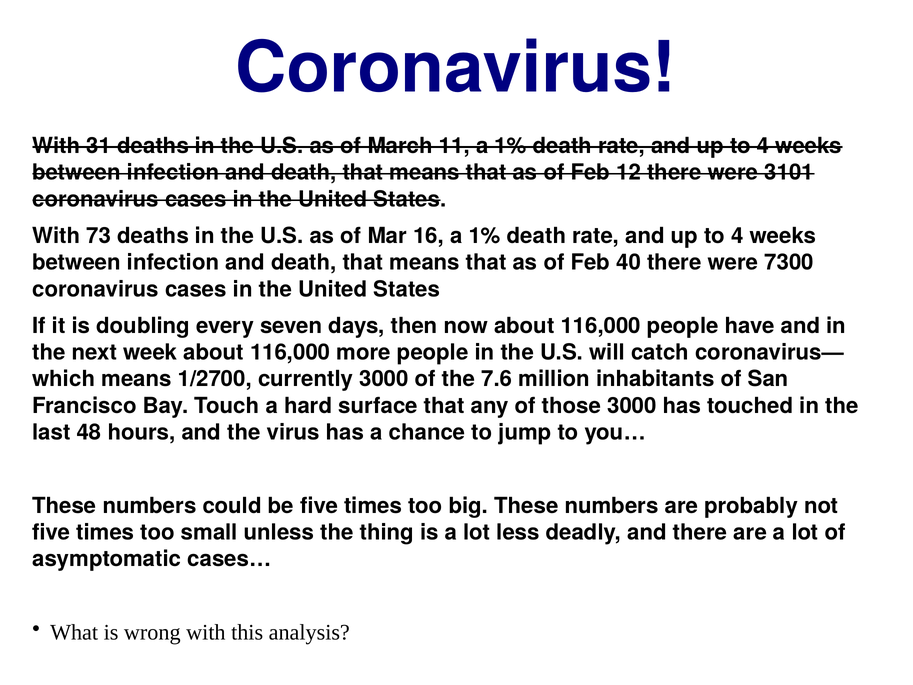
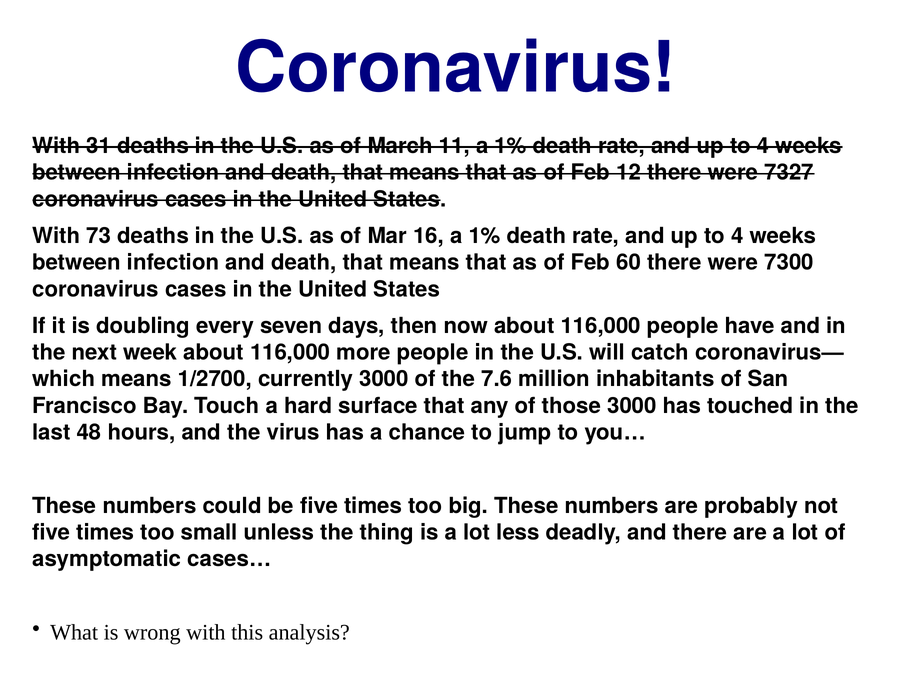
3101: 3101 -> 7327
40: 40 -> 60
